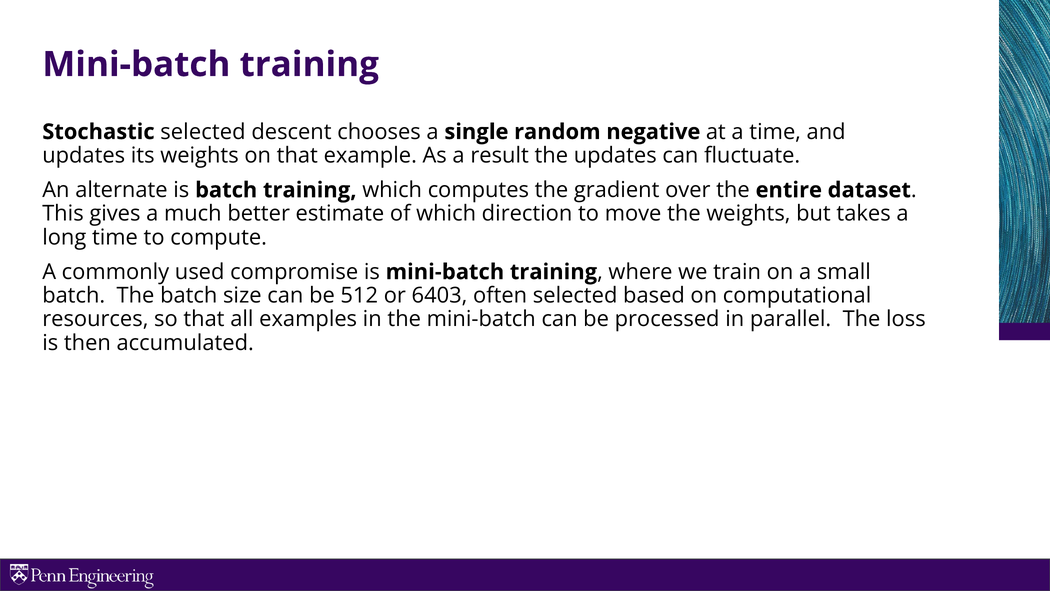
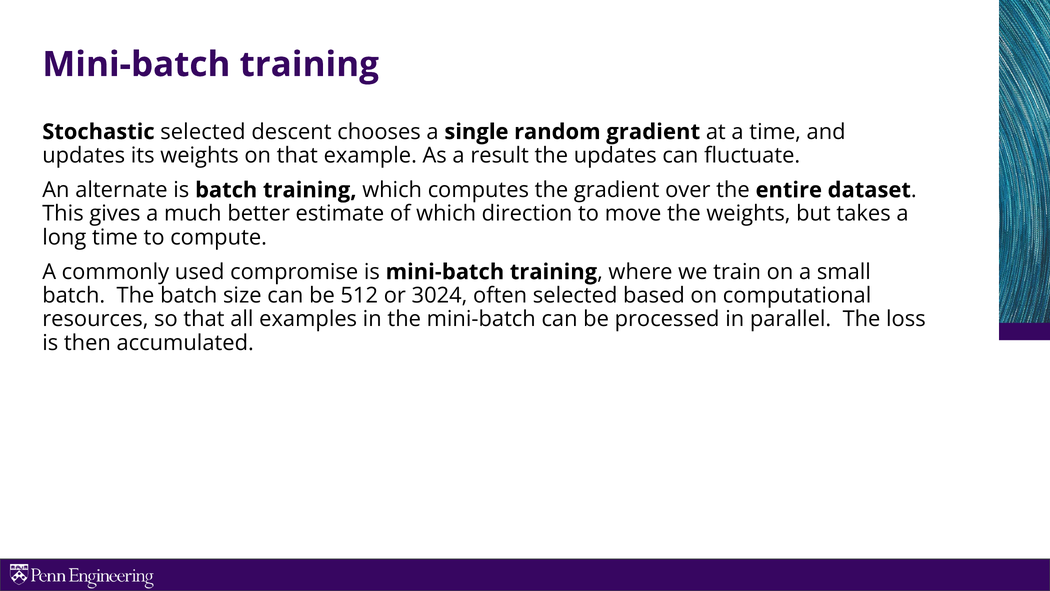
random negative: negative -> gradient
6403: 6403 -> 3024
